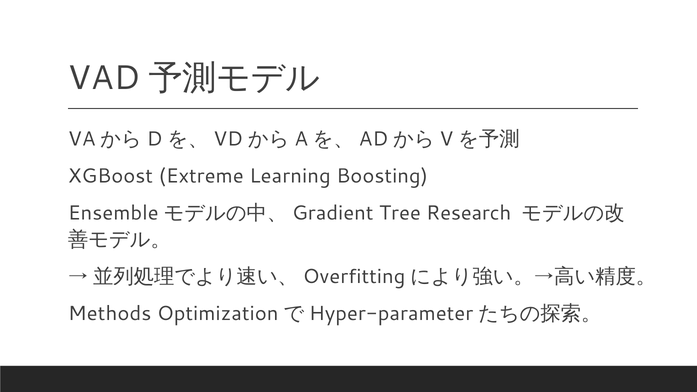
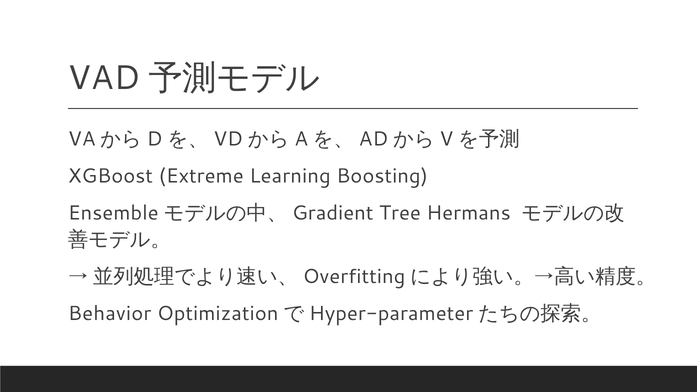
Research: Research -> Hermans
Methods: Methods -> Behavior
